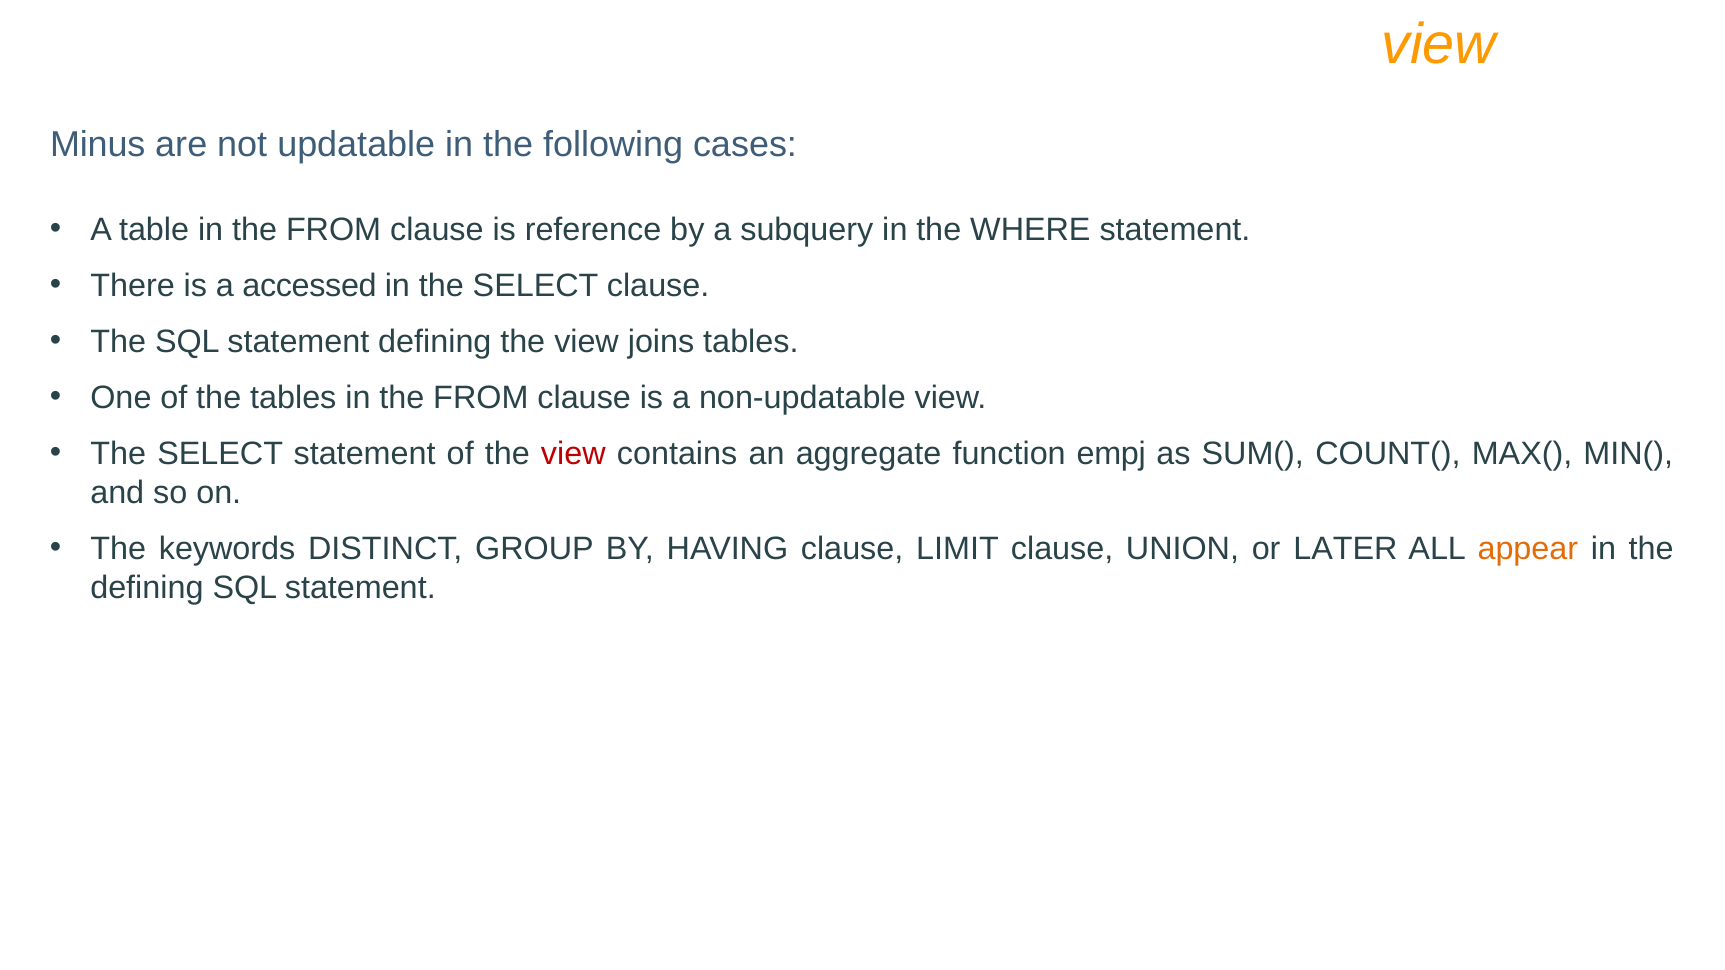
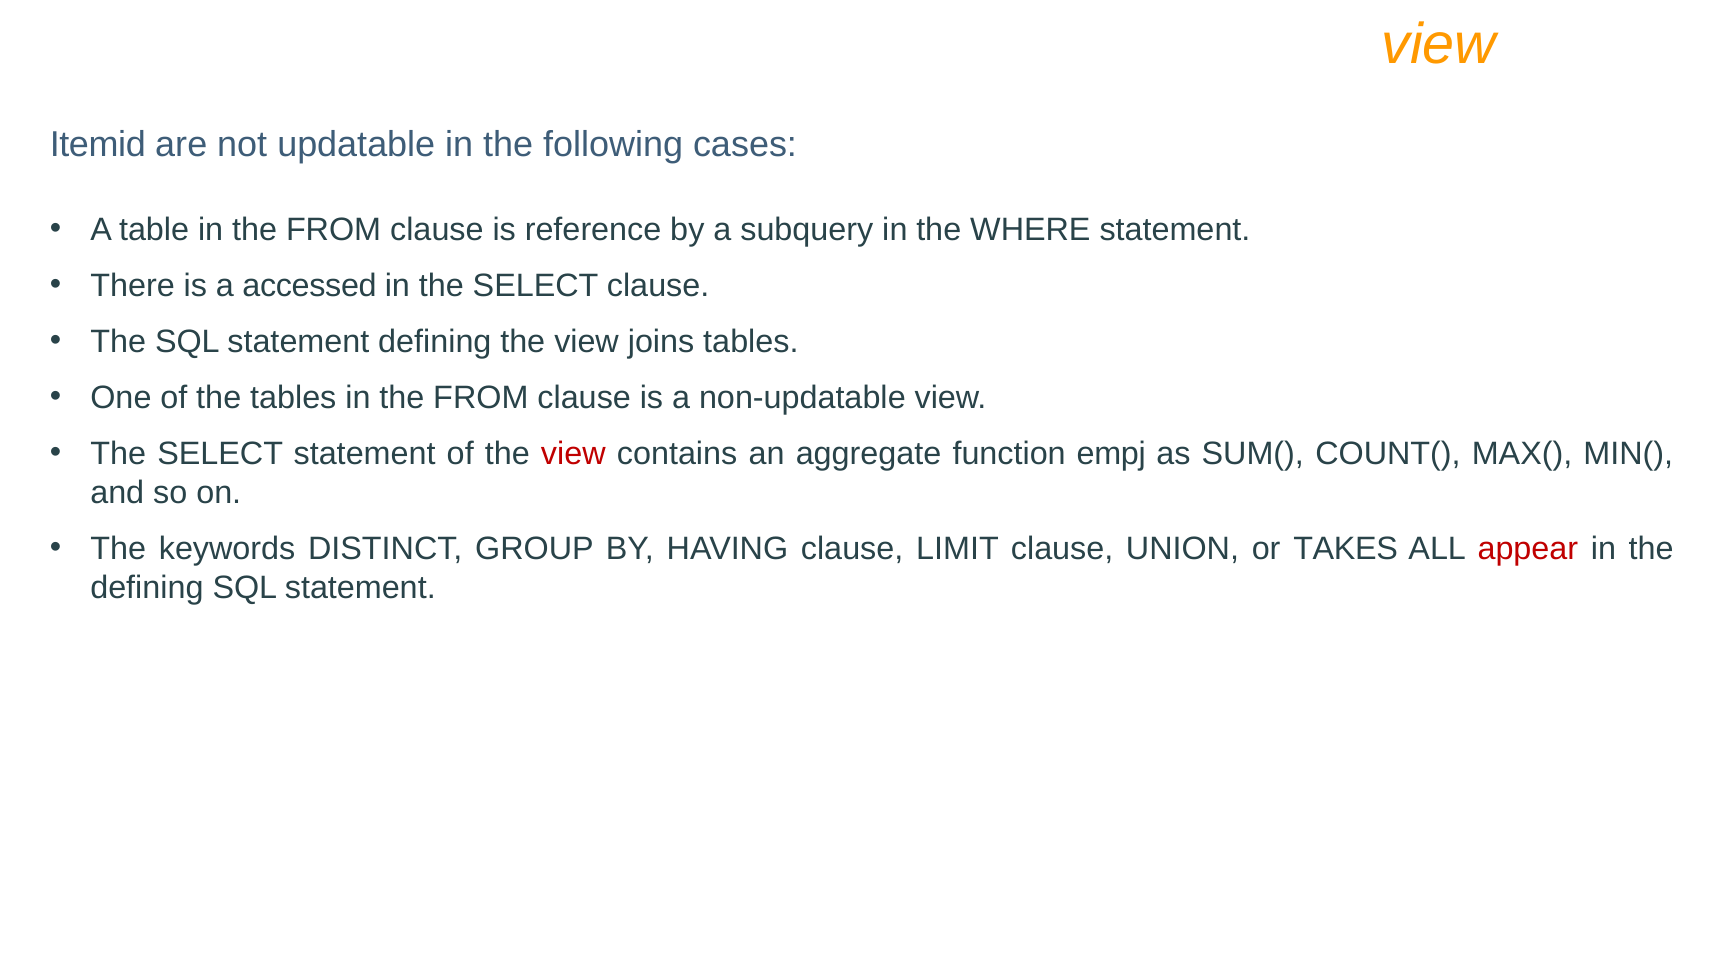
Minus: Minus -> Itemid
LATER: LATER -> TAKES
appear colour: orange -> red
